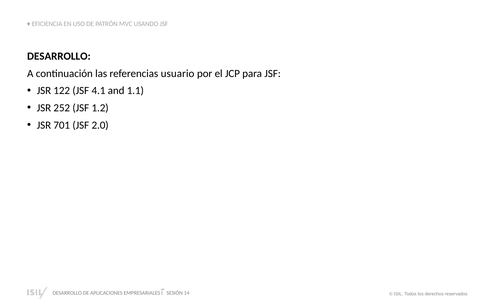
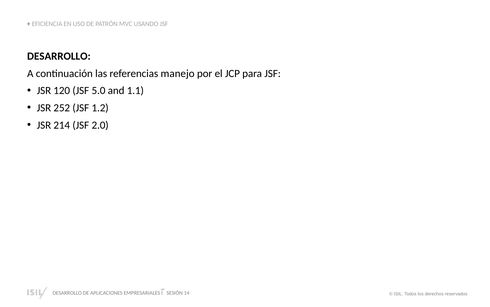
usuario: usuario -> manejo
122: 122 -> 120
4.1: 4.1 -> 5.0
701: 701 -> 214
